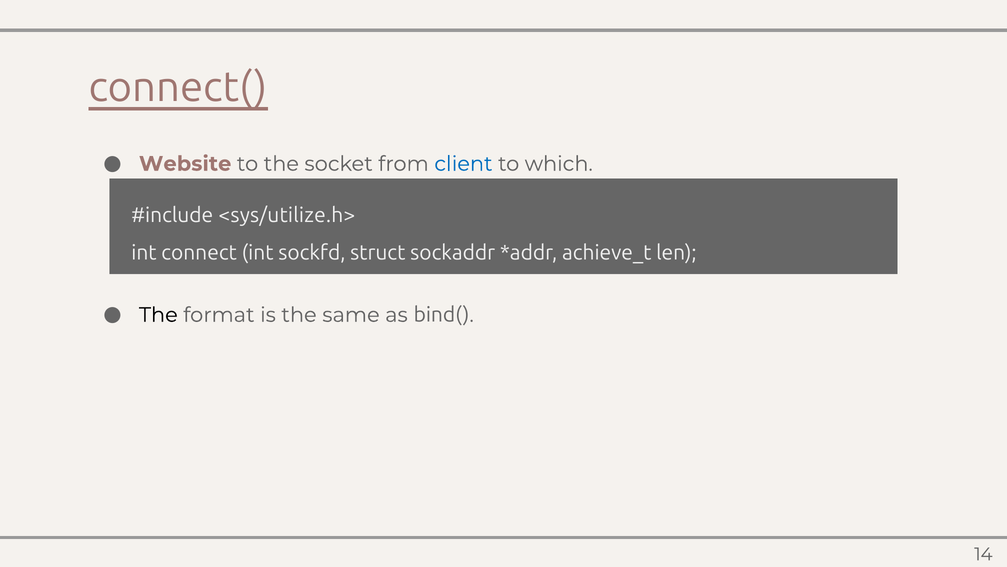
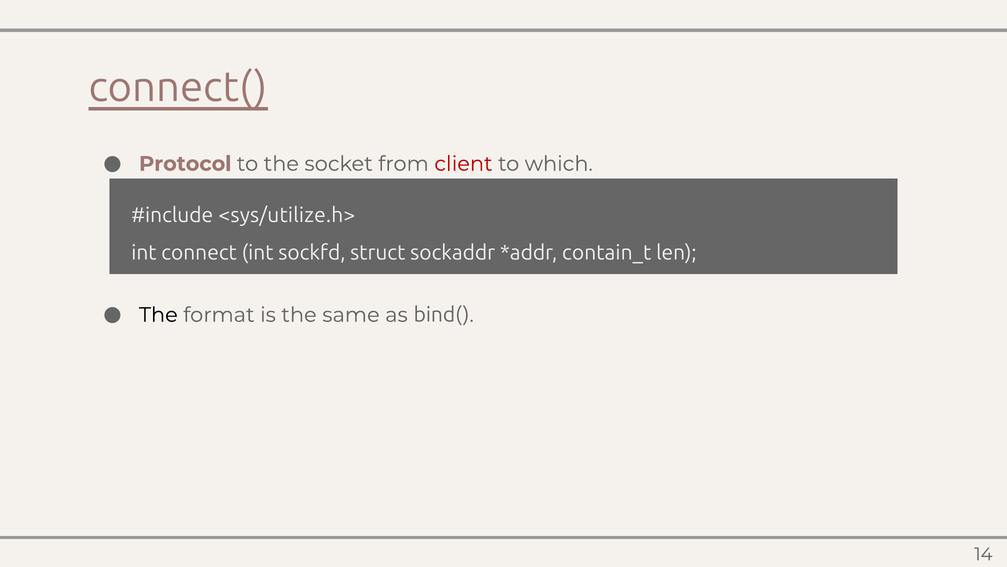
Website: Website -> Protocol
client colour: blue -> red
achieve_t: achieve_t -> contain_t
